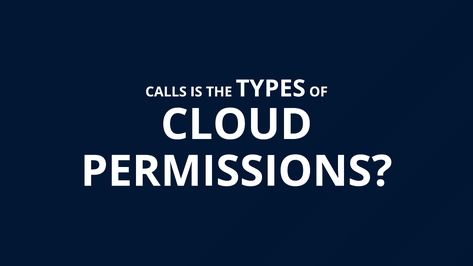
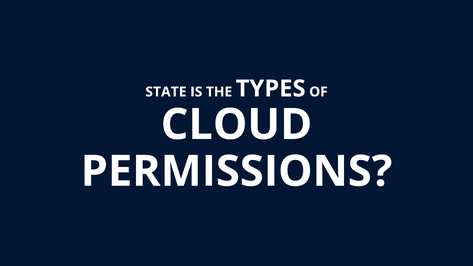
CALLS: CALLS -> STATE
